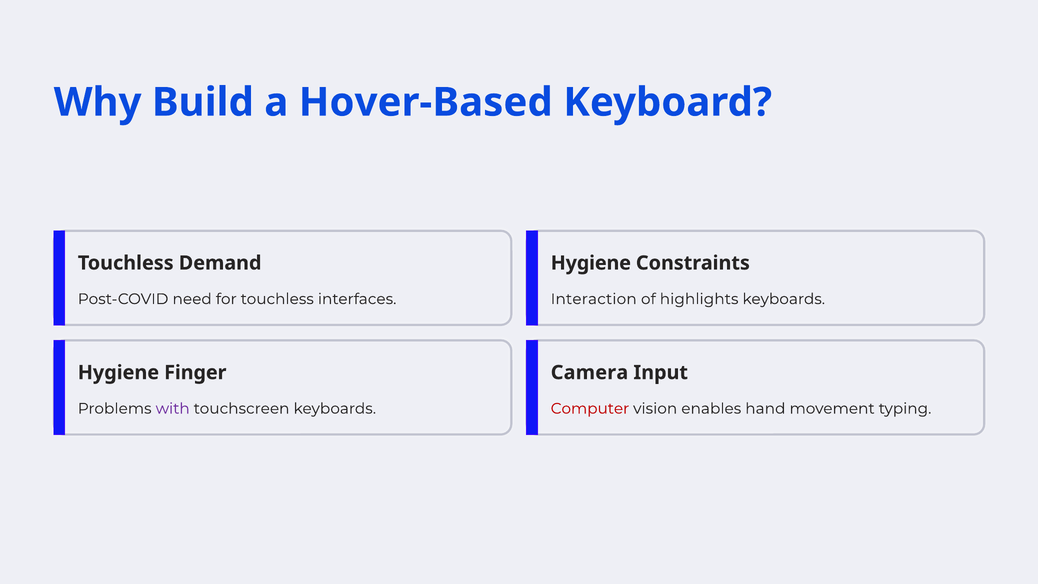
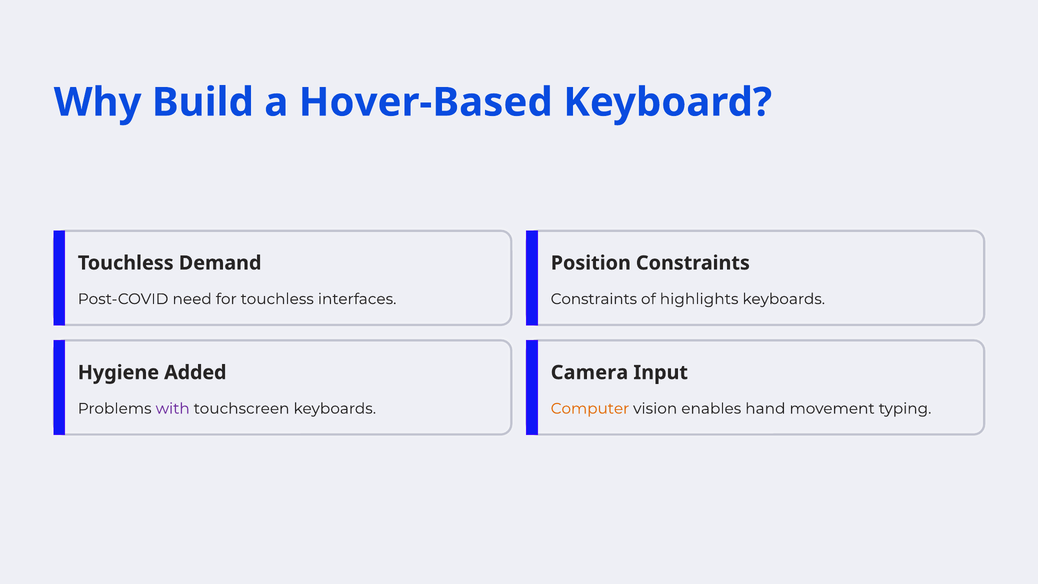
Hygiene at (591, 263): Hygiene -> Position
Interaction at (594, 299): Interaction -> Constraints
Finger: Finger -> Added
Computer colour: red -> orange
